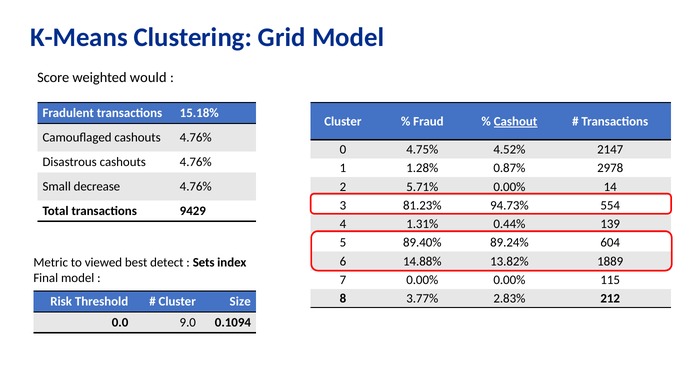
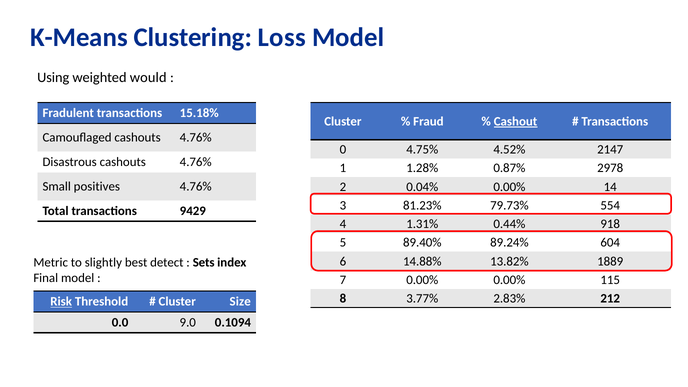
Grid: Grid -> Loss
Score: Score -> Using
decrease: decrease -> positives
5.71%: 5.71% -> 0.04%
94.73%: 94.73% -> 79.73%
139: 139 -> 918
viewed: viewed -> slightly
Risk underline: none -> present
